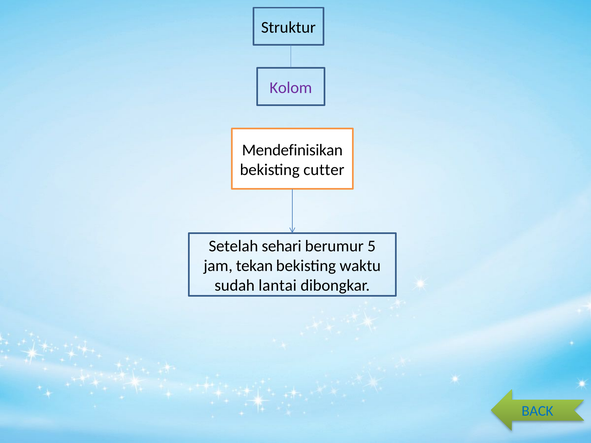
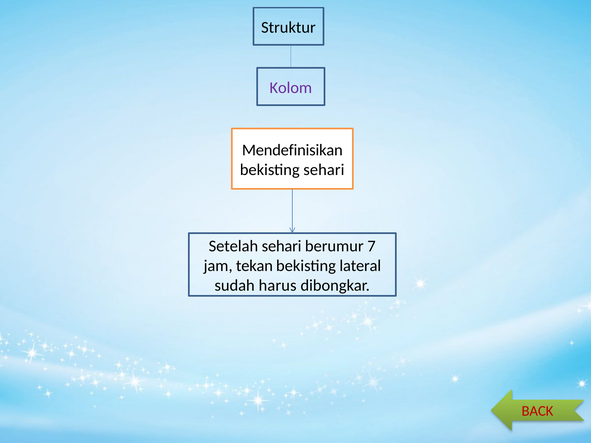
bekisting cutter: cutter -> sehari
5: 5 -> 7
waktu: waktu -> lateral
lantai: lantai -> harus
BACK colour: blue -> red
